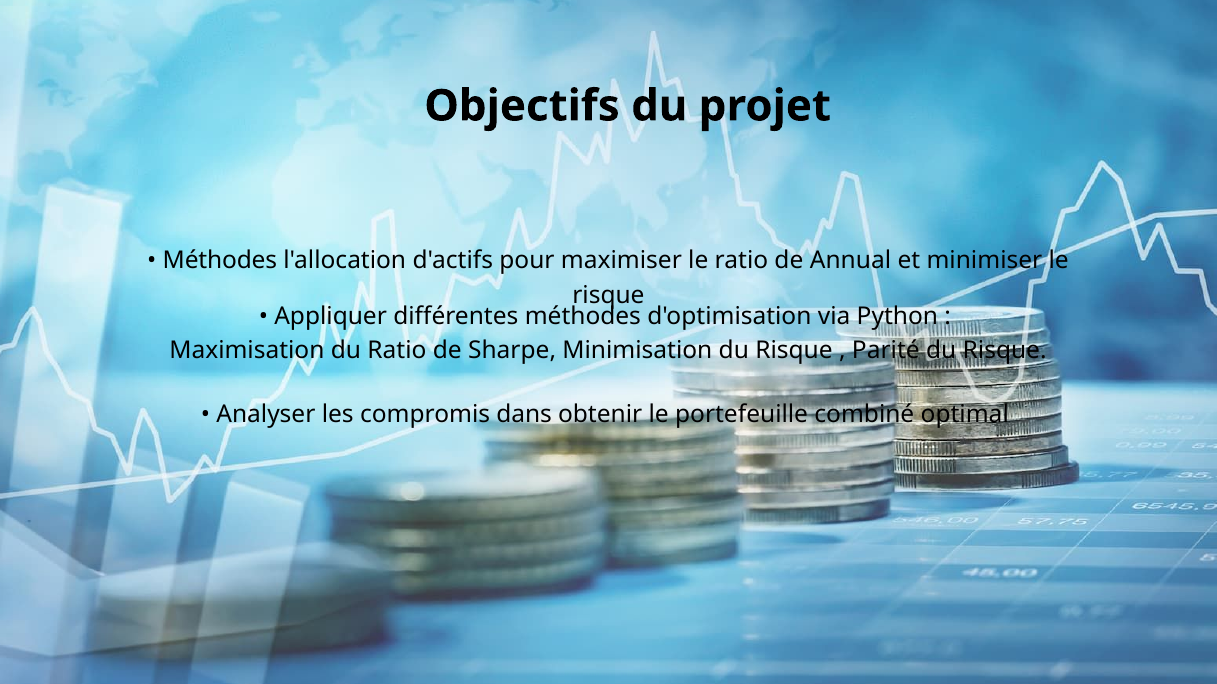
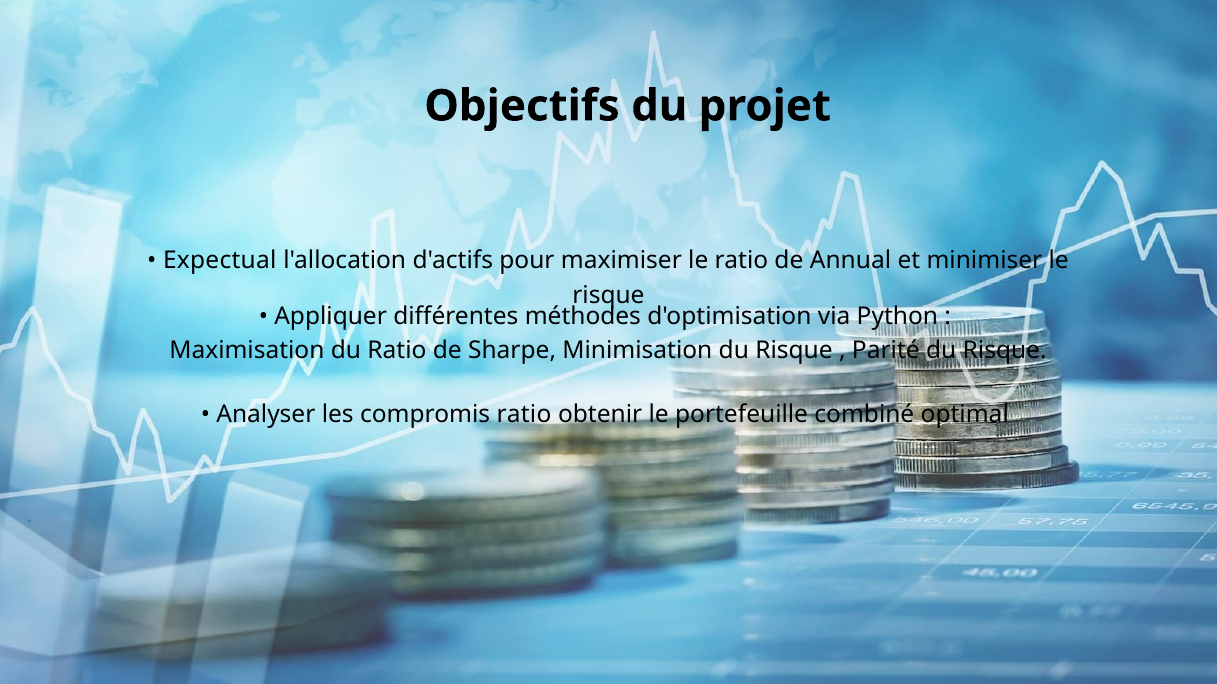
Méthodes at (220, 261): Méthodes -> Expectual
compromis dans: dans -> ratio
